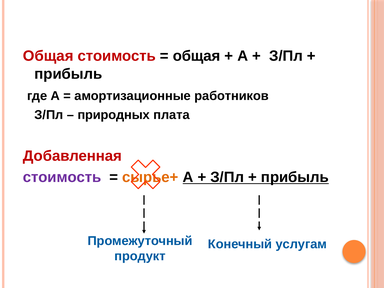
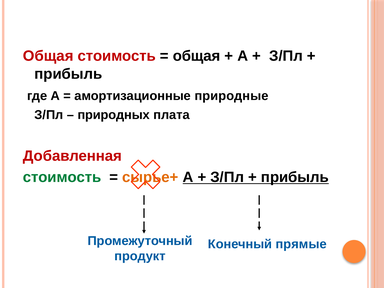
работников: работников -> природные
стоимость at (62, 177) colour: purple -> green
услугам: услугам -> прямые
